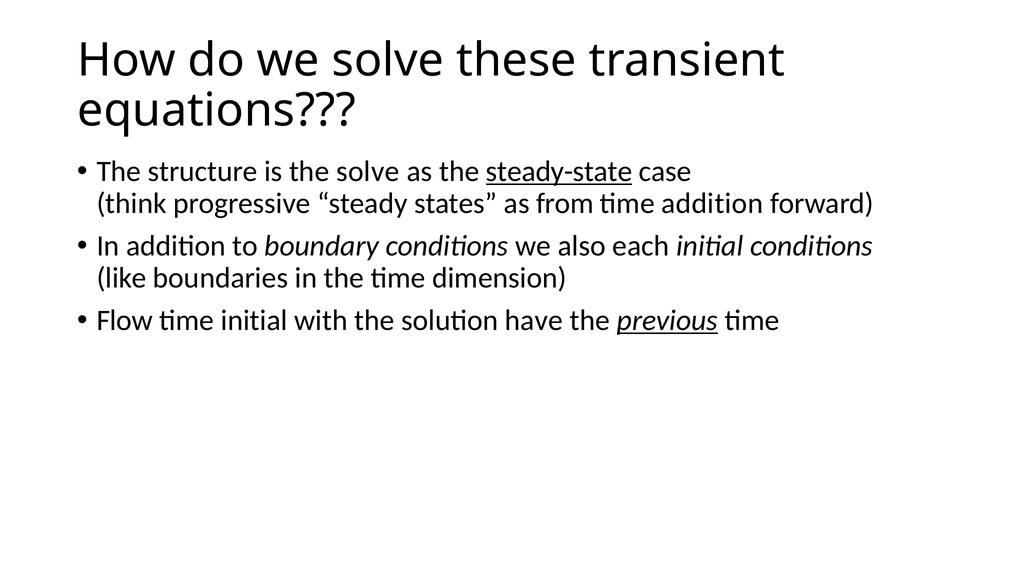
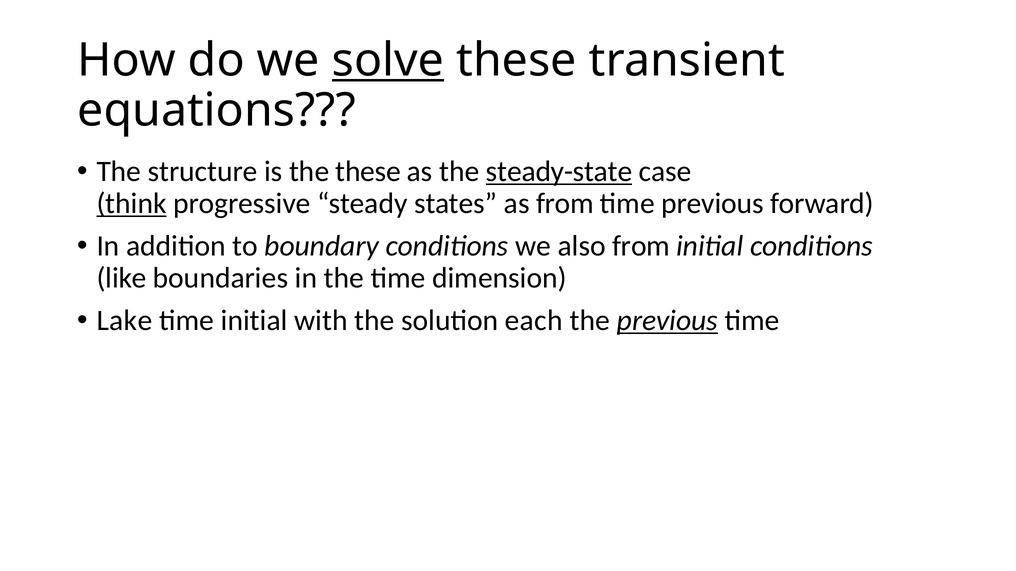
solve at (388, 60) underline: none -> present
the solve: solve -> these
think underline: none -> present
time addition: addition -> previous
also each: each -> from
Flow: Flow -> Lake
have: have -> each
